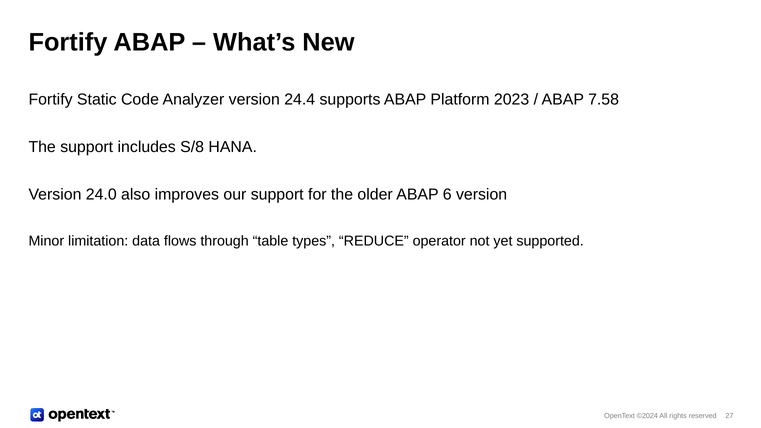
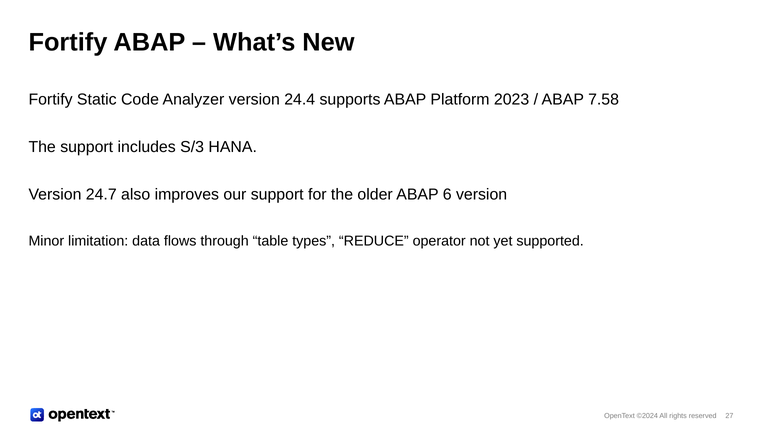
S/8: S/8 -> S/3
24.0: 24.0 -> 24.7
